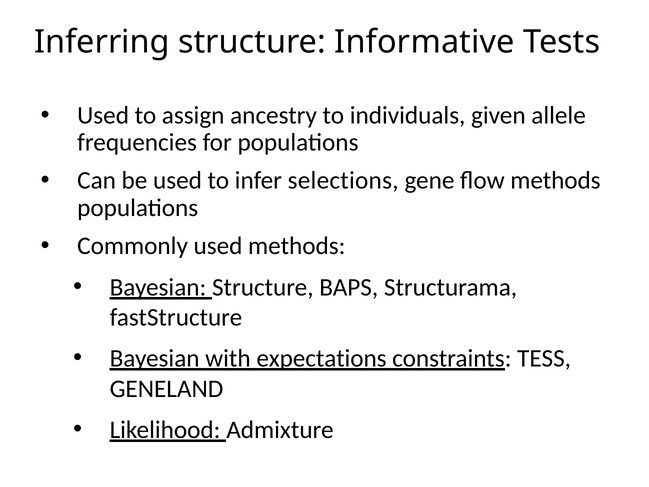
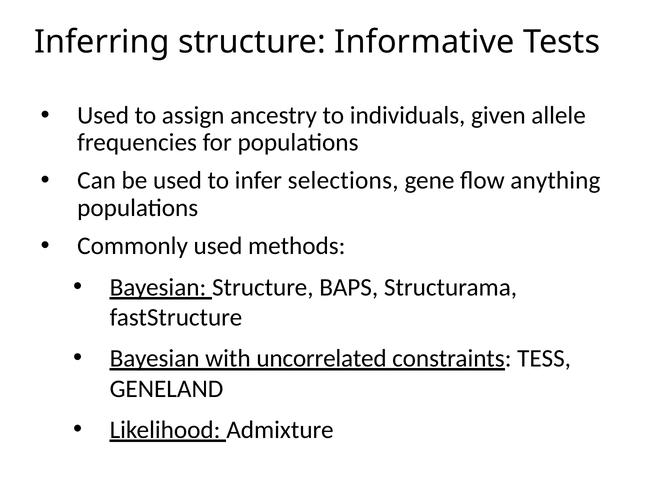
flow methods: methods -> anything
expectations: expectations -> uncorrelated
